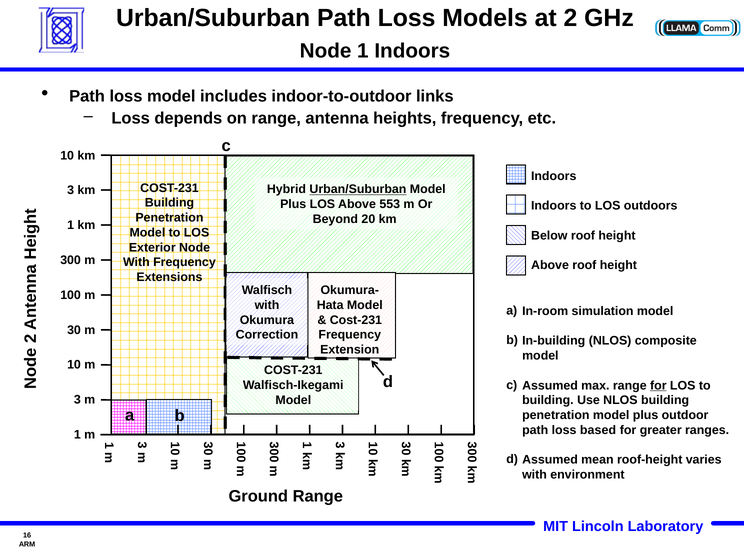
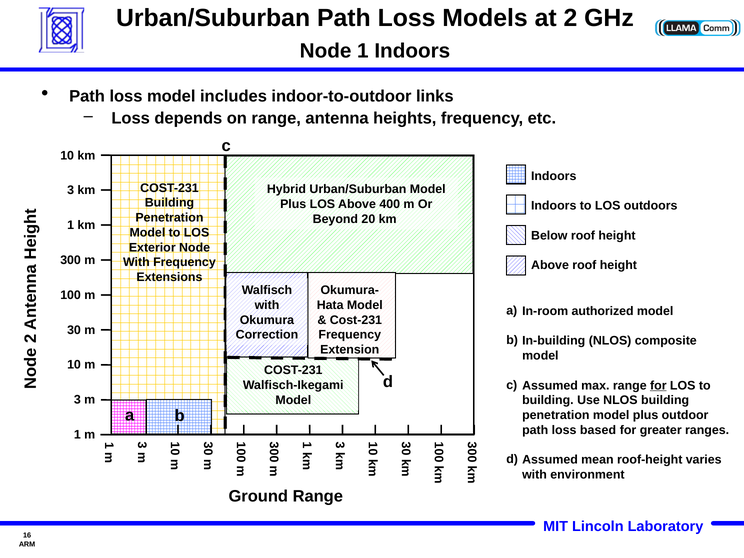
Urban/Suburban at (358, 189) underline: present -> none
553: 553 -> 400
simulation: simulation -> authorized
